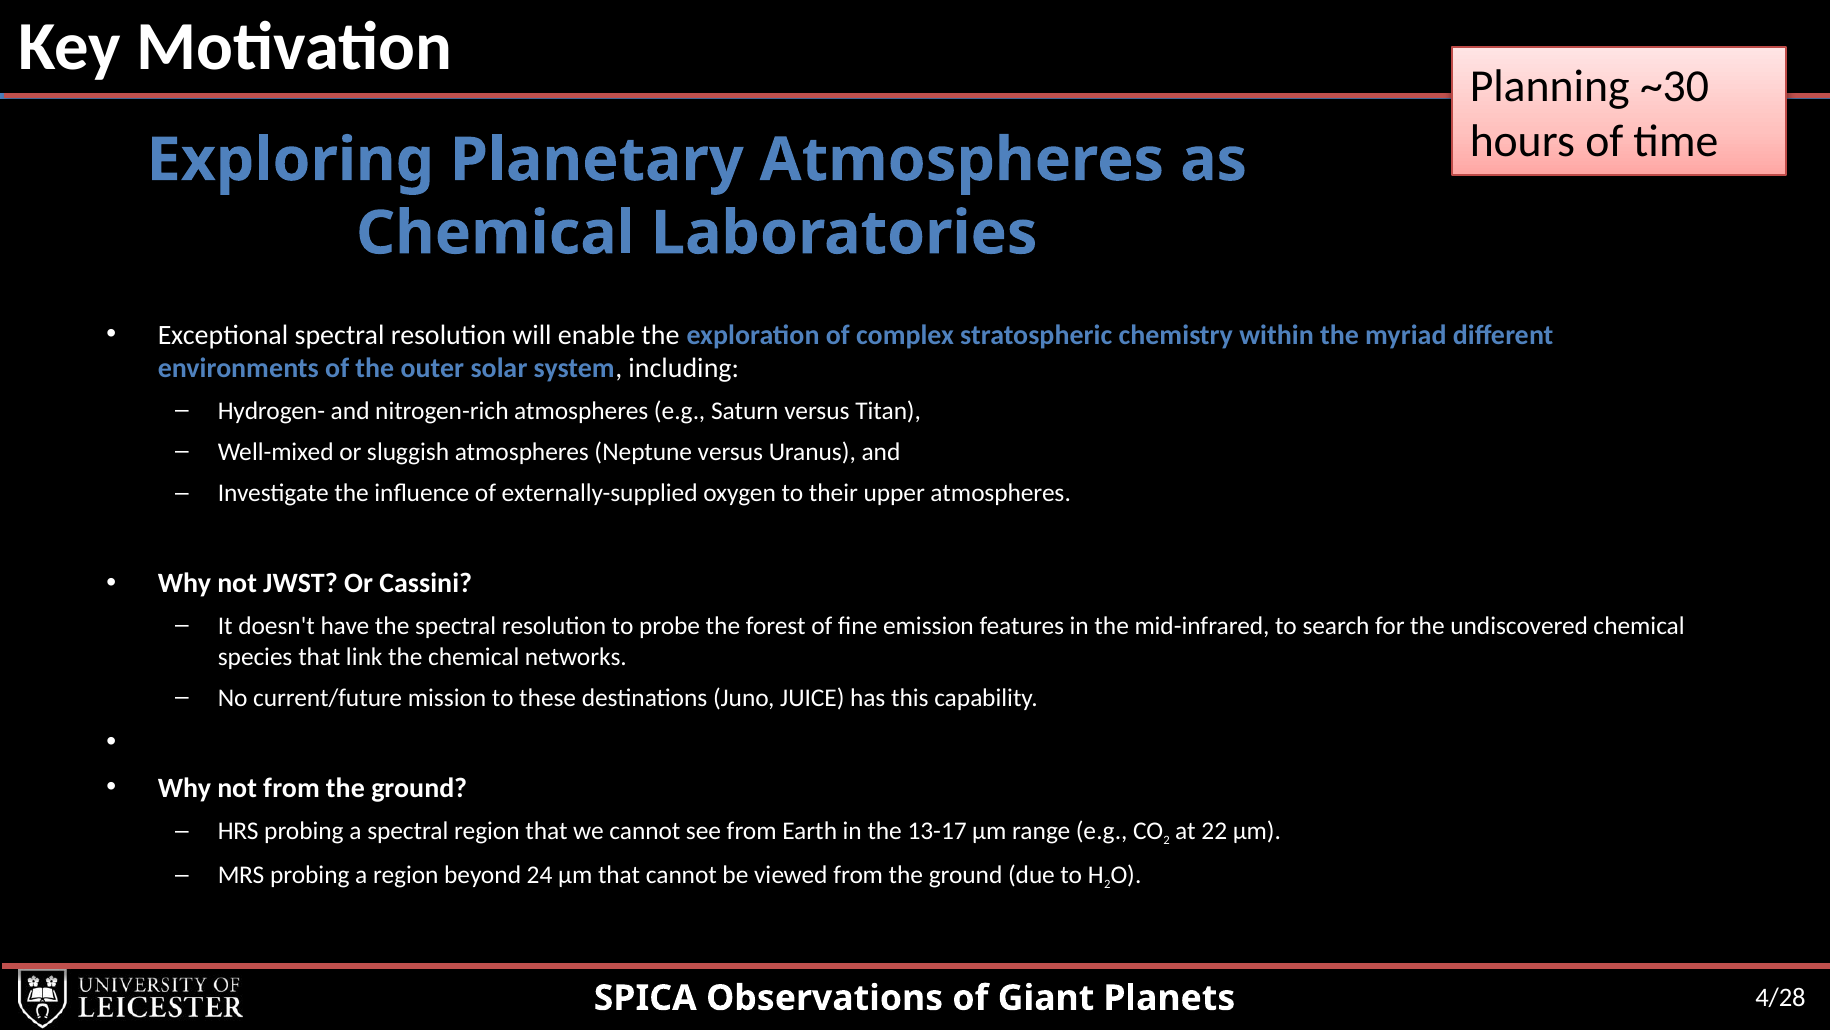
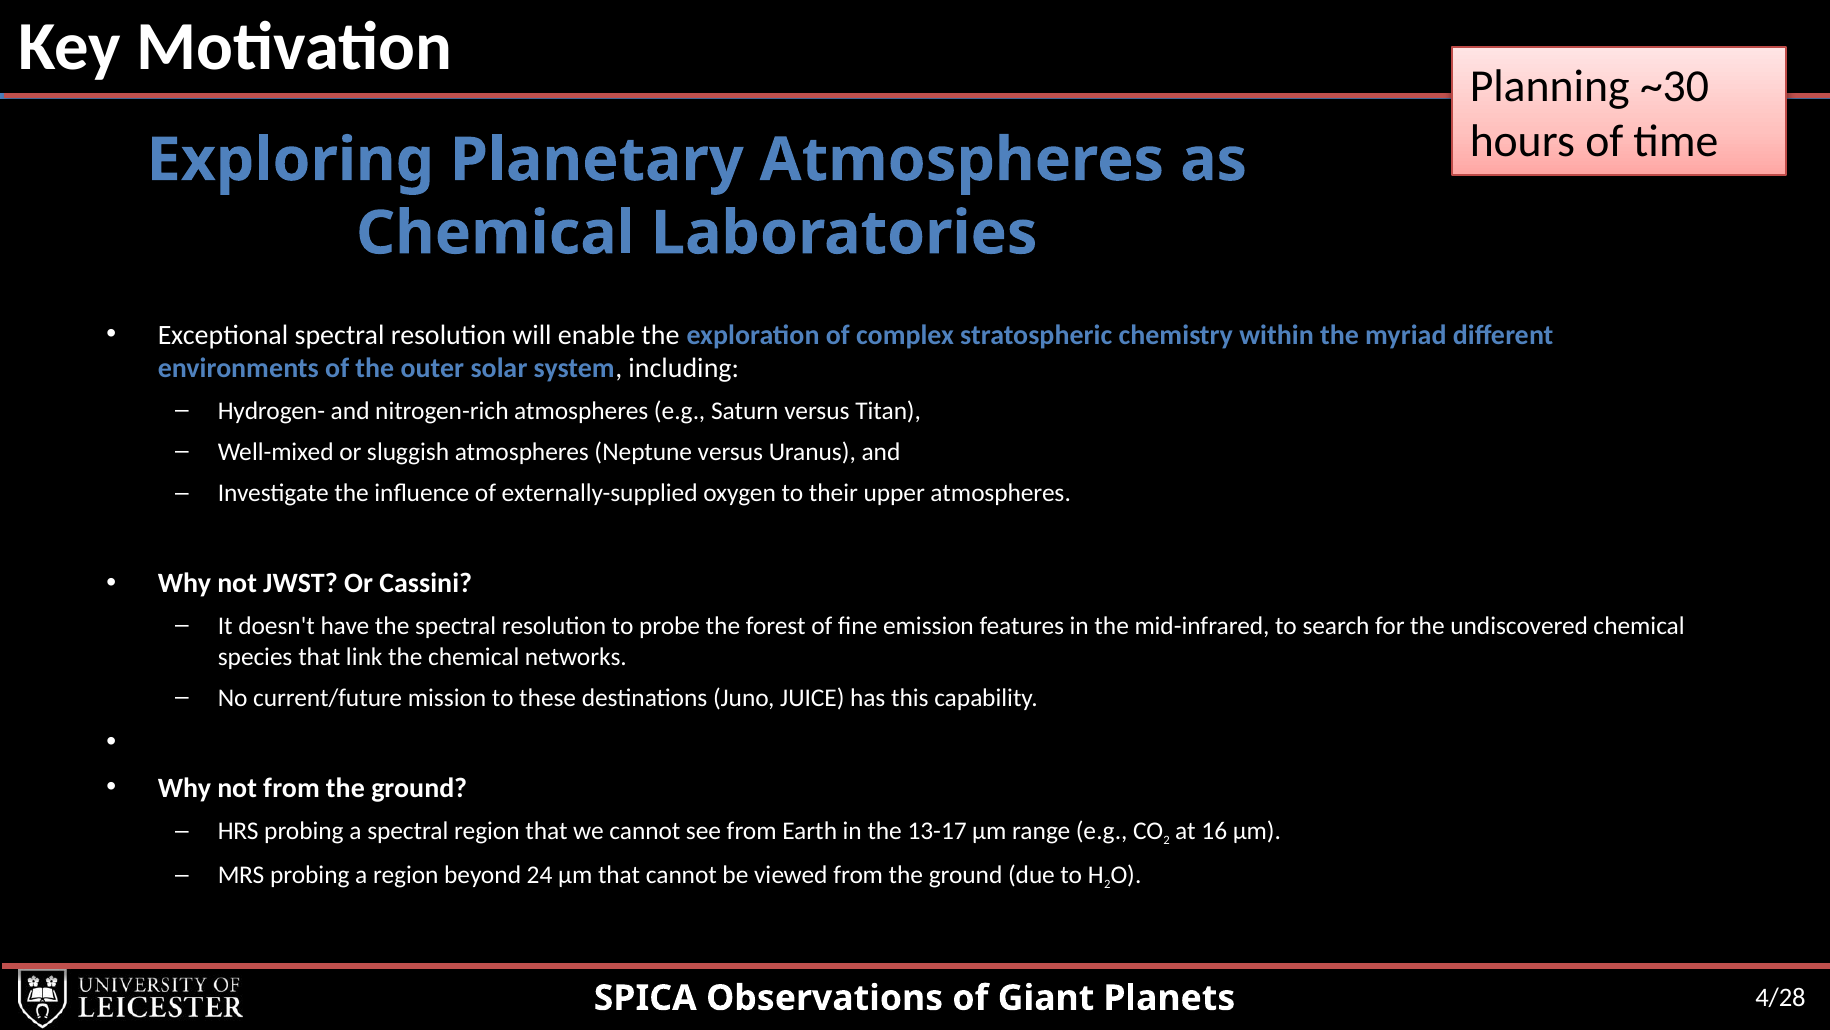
22: 22 -> 16
